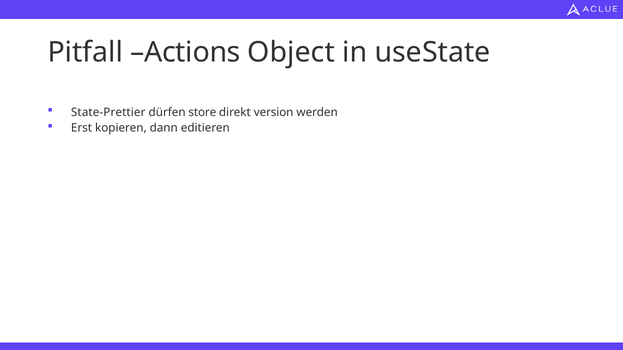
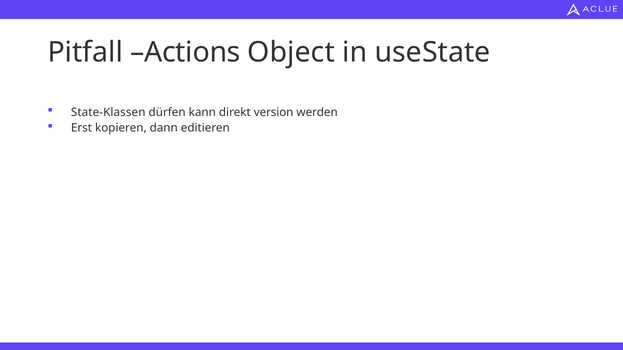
State-Prettier: State-Prettier -> State-Klassen
store: store -> kann
